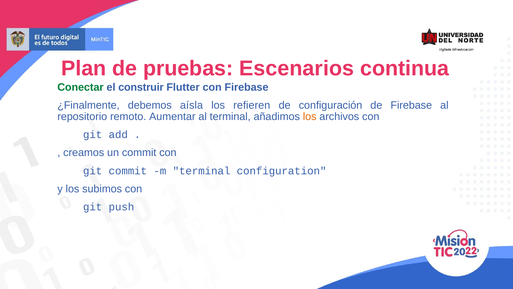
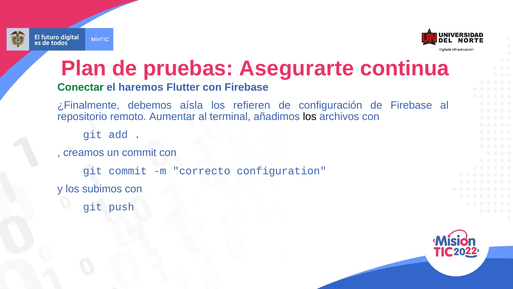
Escenarios: Escenarios -> Asegurarte
construir: construir -> haremos
los at (310, 117) colour: orange -> black
m terminal: terminal -> correcto
